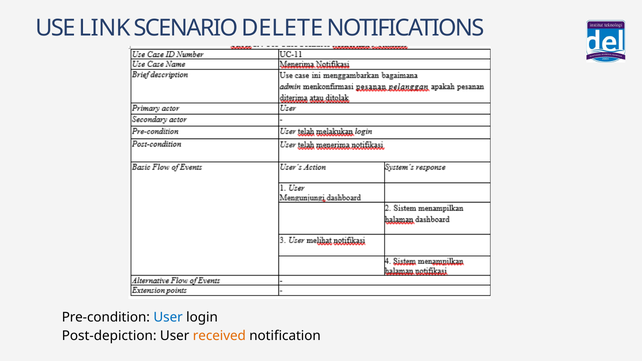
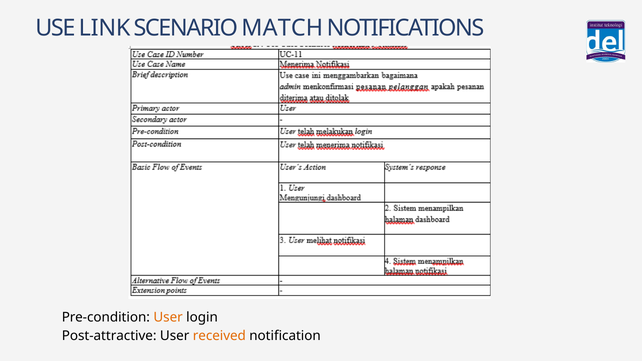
DELETE: DELETE -> MATCH
User at (168, 317) colour: blue -> orange
Post-depiction: Post-depiction -> Post-attractive
